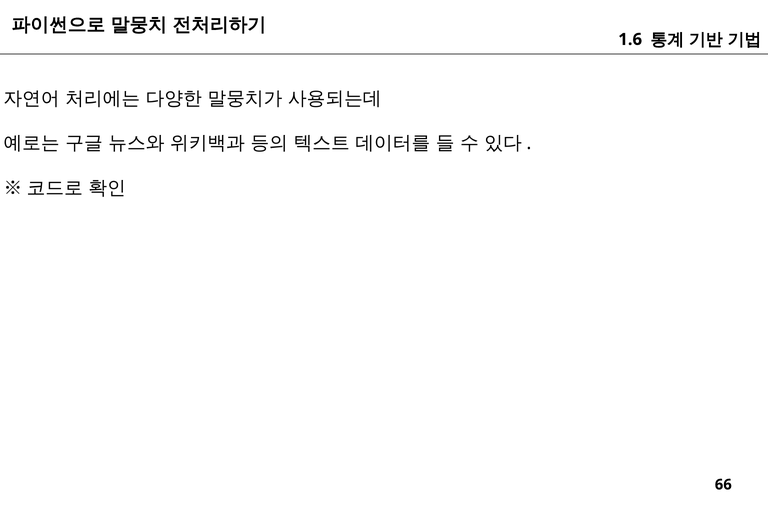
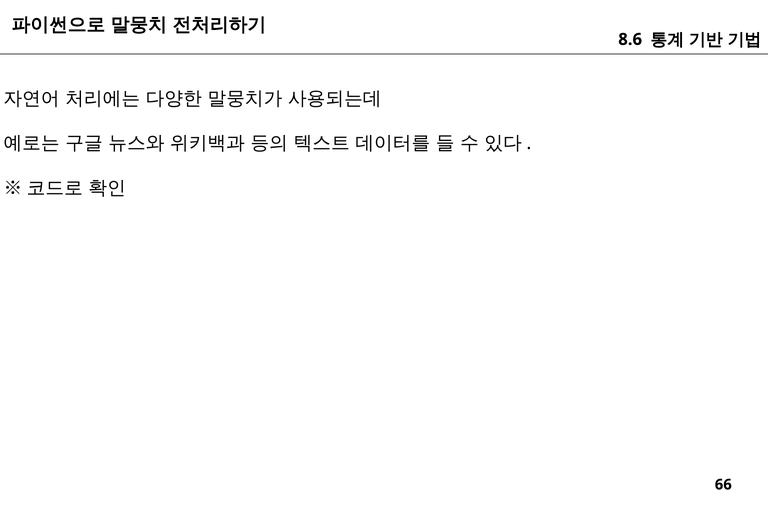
1.6: 1.6 -> 8.6
